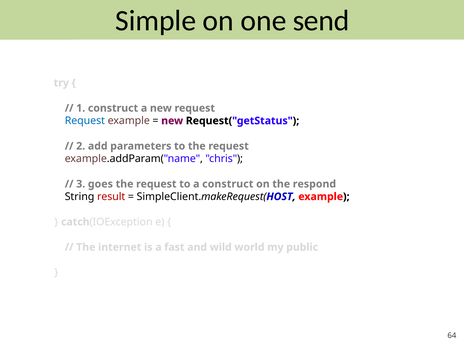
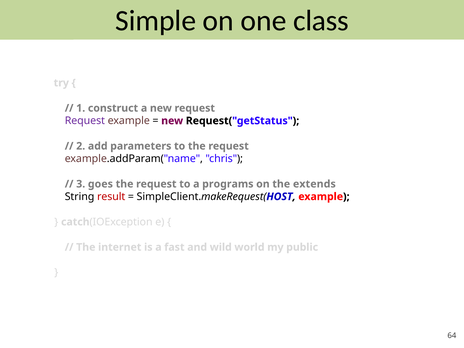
send: send -> class
Request at (85, 121) colour: blue -> purple
a construct: construct -> programs
respond: respond -> extends
